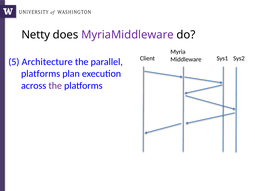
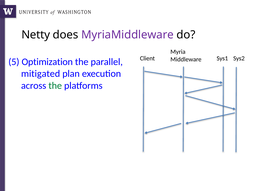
Architecture: Architecture -> Optimization
platforms at (41, 74): platforms -> mitigated
the at (55, 86) colour: purple -> green
